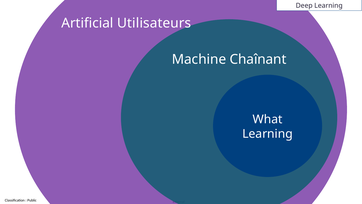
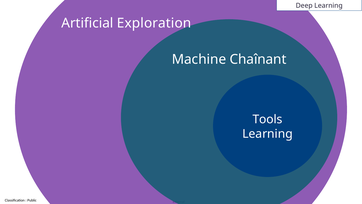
Utilisateurs: Utilisateurs -> Exploration
What: What -> Tools
